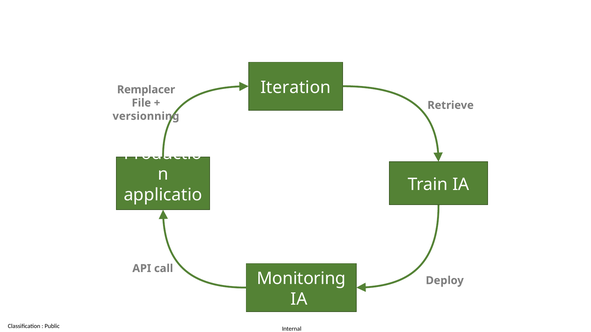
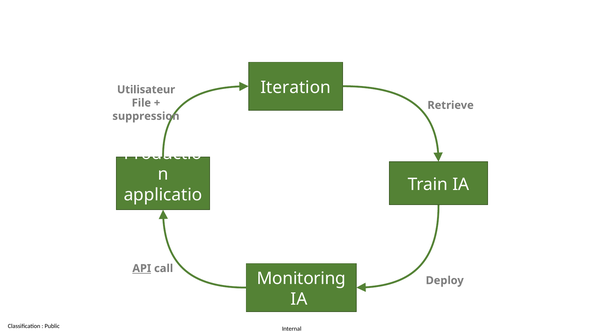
Remplacer: Remplacer -> Utilisateur
versionning: versionning -> suppression
API underline: none -> present
